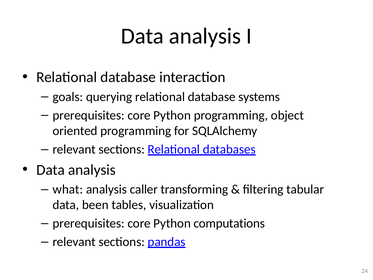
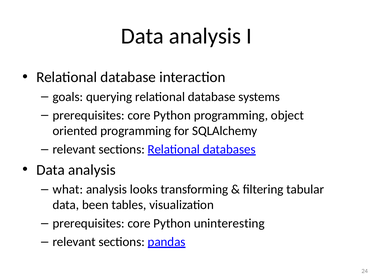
caller: caller -> looks
computations: computations -> uninteresting
